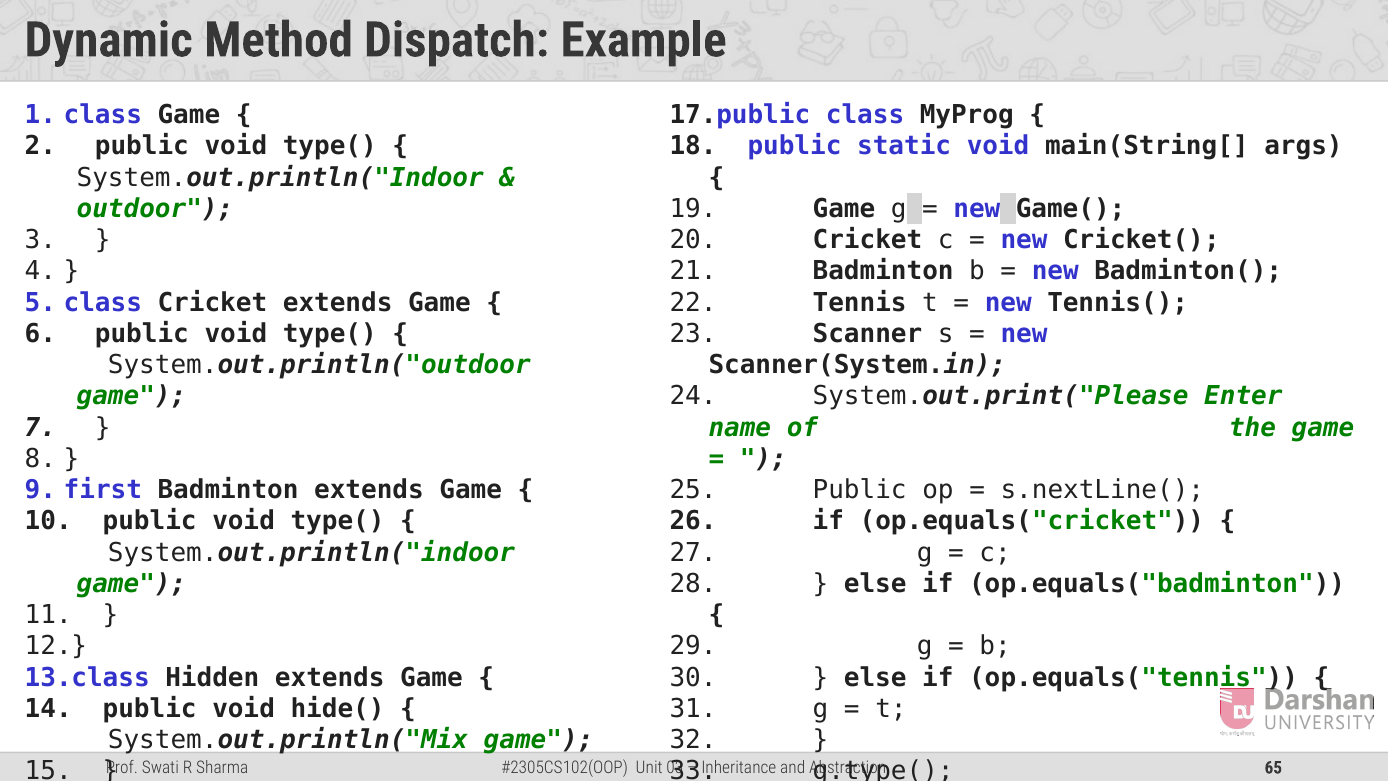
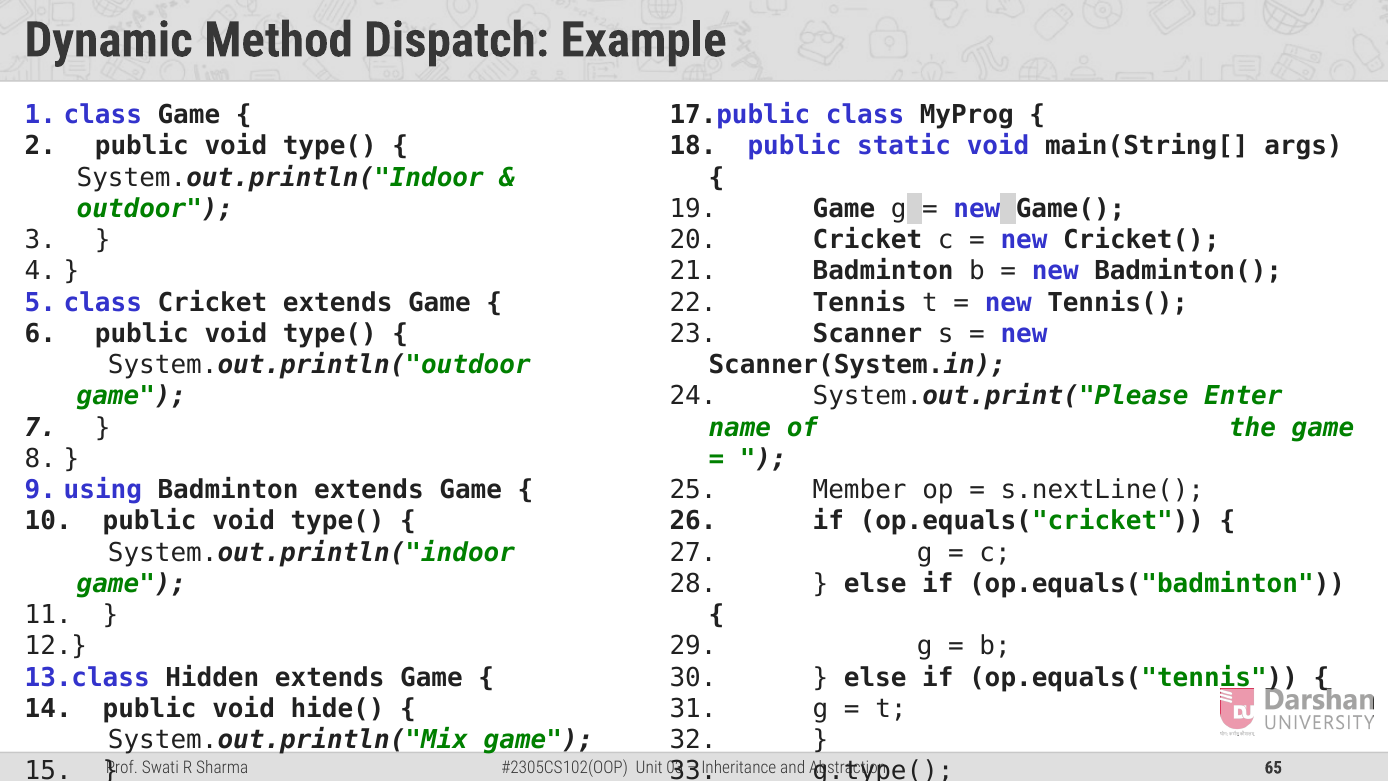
first: first -> using
Public at (860, 490): Public -> Member
